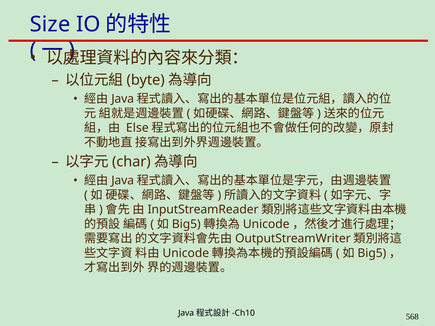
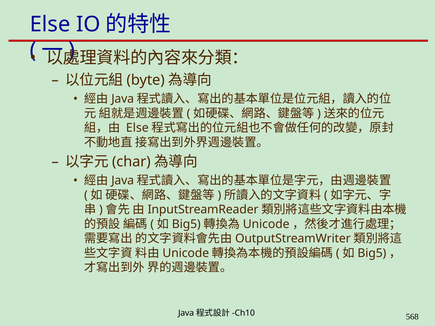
Size at (50, 24): Size -> Else
